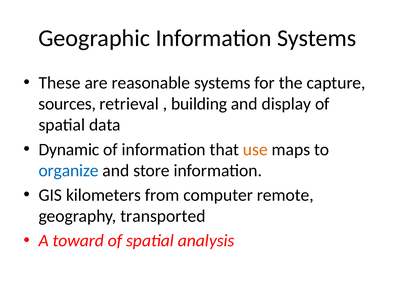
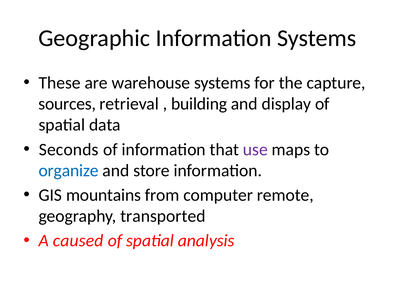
reasonable: reasonable -> warehouse
Dynamic: Dynamic -> Seconds
use colour: orange -> purple
kilometers: kilometers -> mountains
toward: toward -> caused
